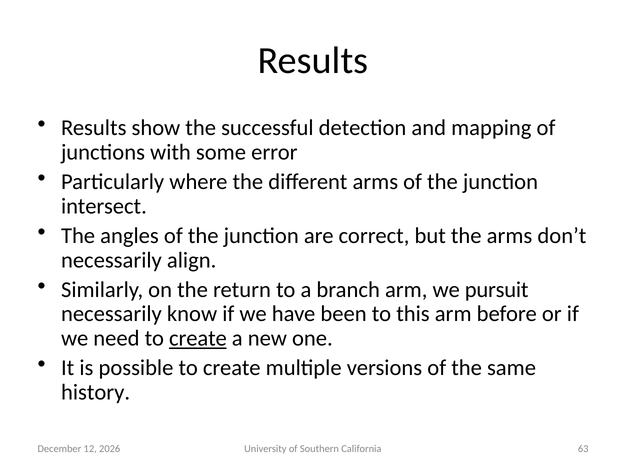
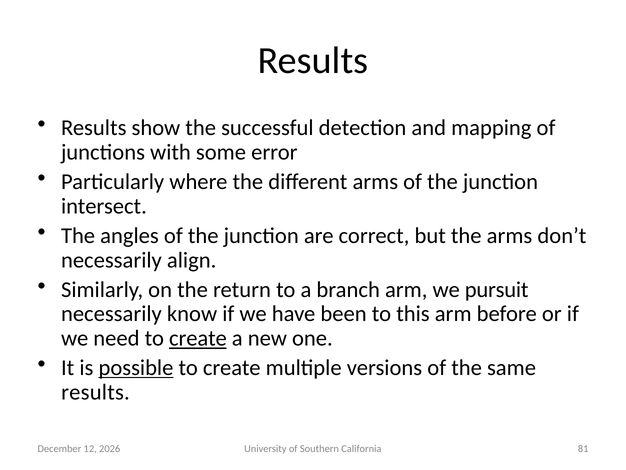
possible underline: none -> present
history at (96, 392): history -> results
63: 63 -> 81
